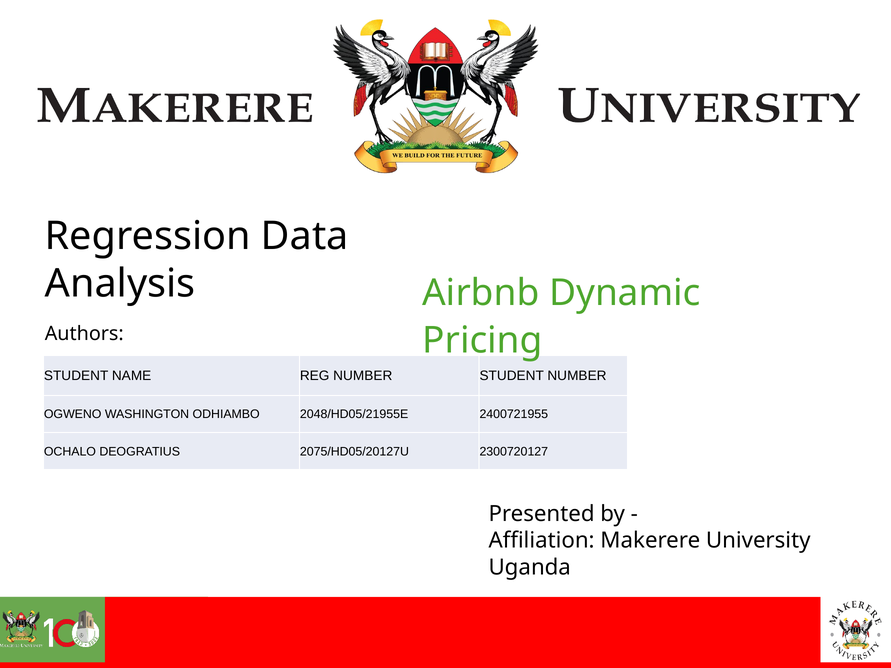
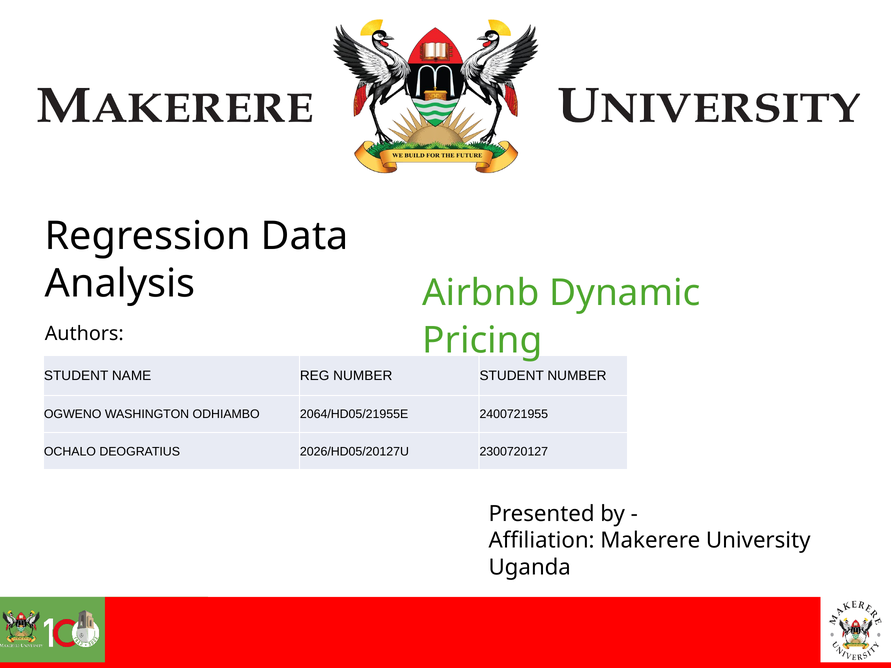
2048/HD05/21955E: 2048/HD05/21955E -> 2064/HD05/21955E
2075/HD05/20127U: 2075/HD05/20127U -> 2026/HD05/20127U
